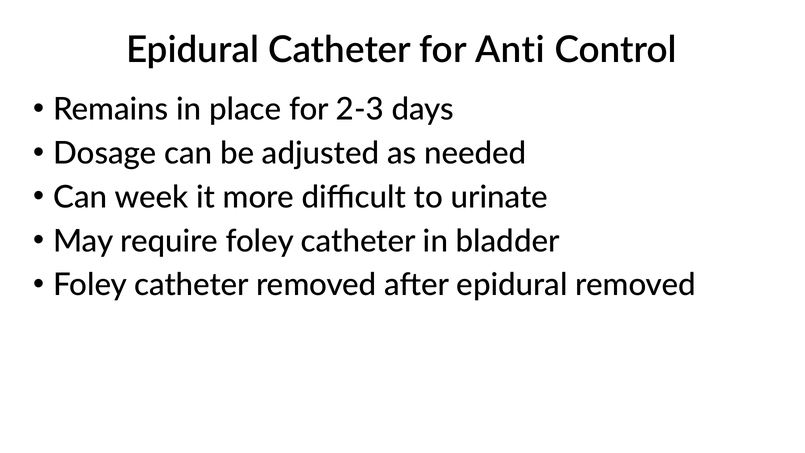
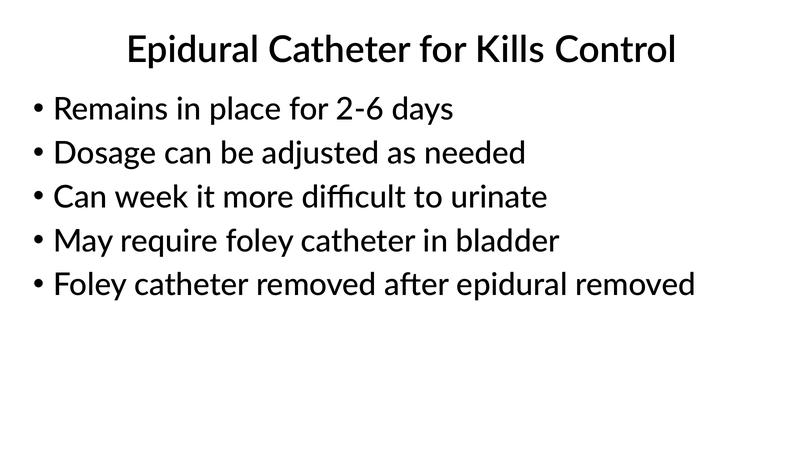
Anti: Anti -> Kills
2-3: 2-3 -> 2-6
